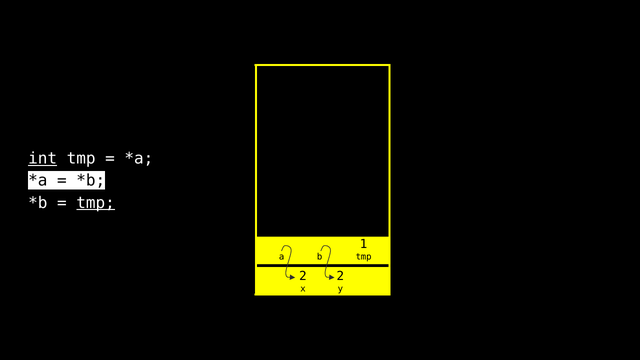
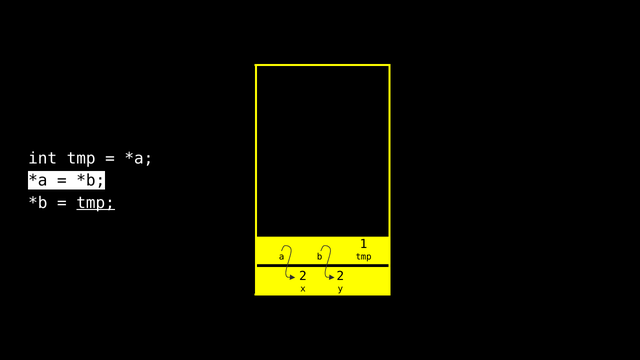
int underline: present -> none
